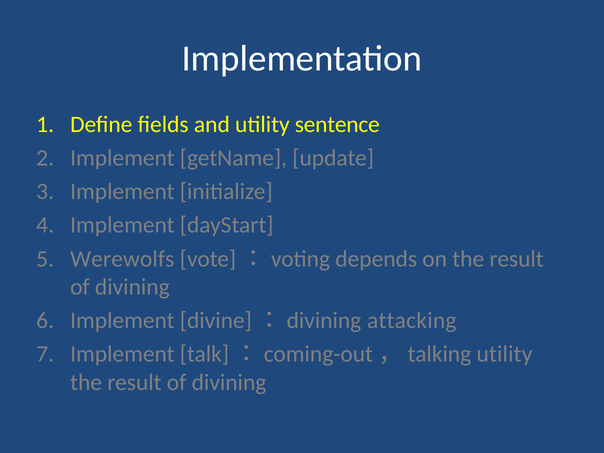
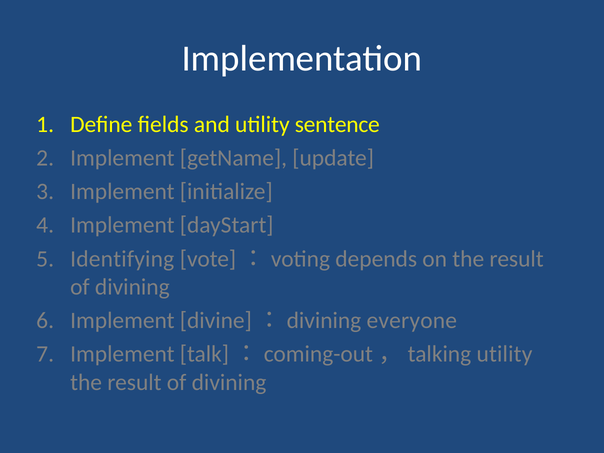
Werewolfs: Werewolfs -> Identifying
attacking: attacking -> everyone
